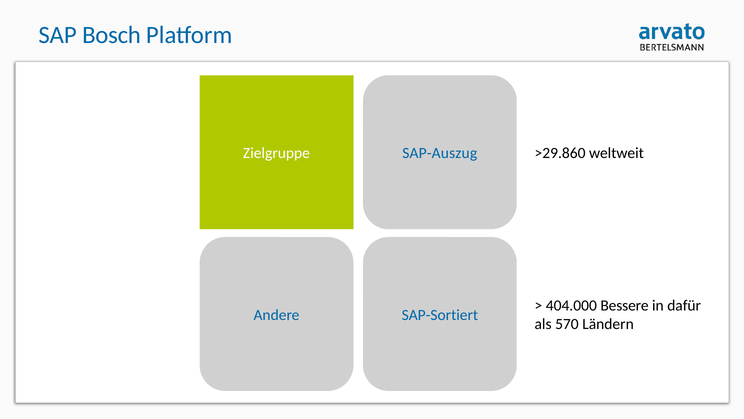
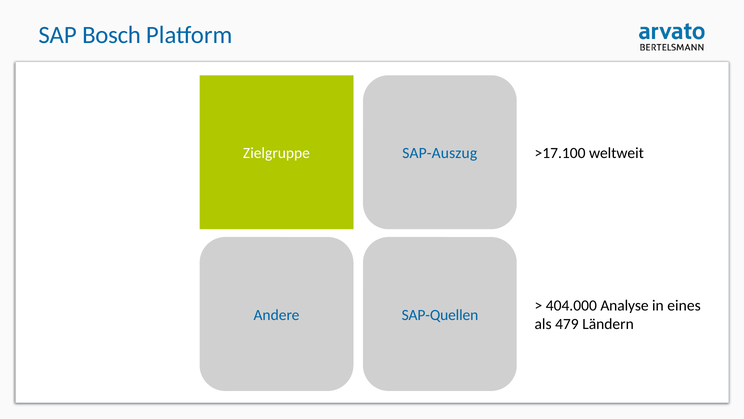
>29.860: >29.860 -> >17.100
Bessere: Bessere -> Analyse
dafür: dafür -> eines
SAP-Sortiert: SAP-Sortiert -> SAP-Quellen
570: 570 -> 479
